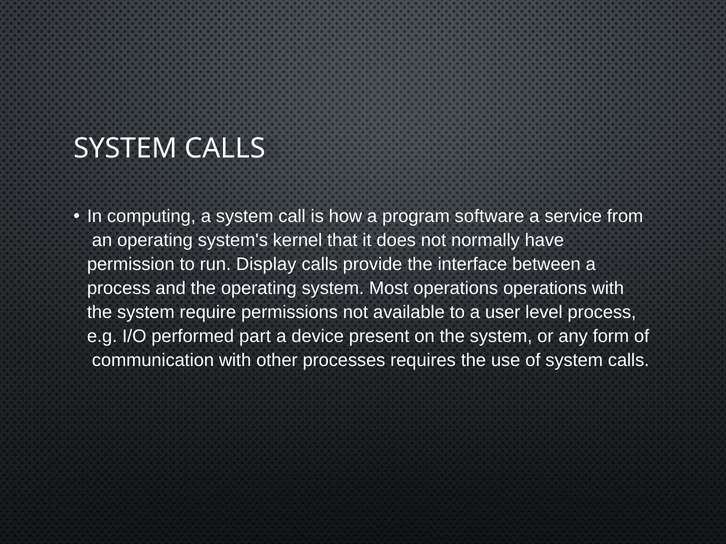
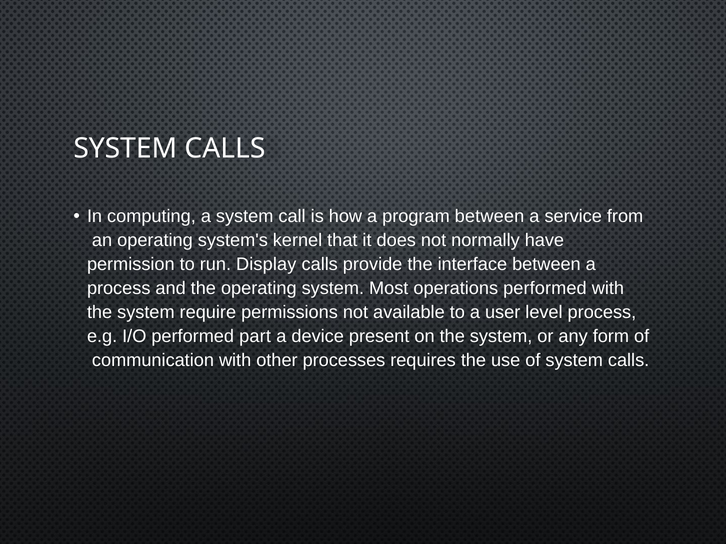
program software: software -> between
operations operations: operations -> performed
